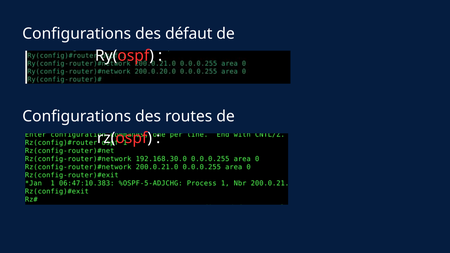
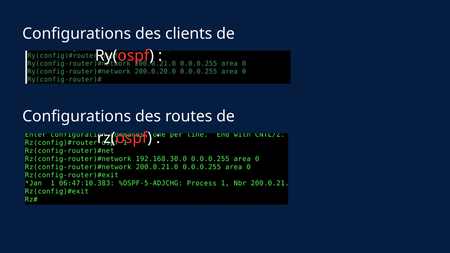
défaut: défaut -> clients
